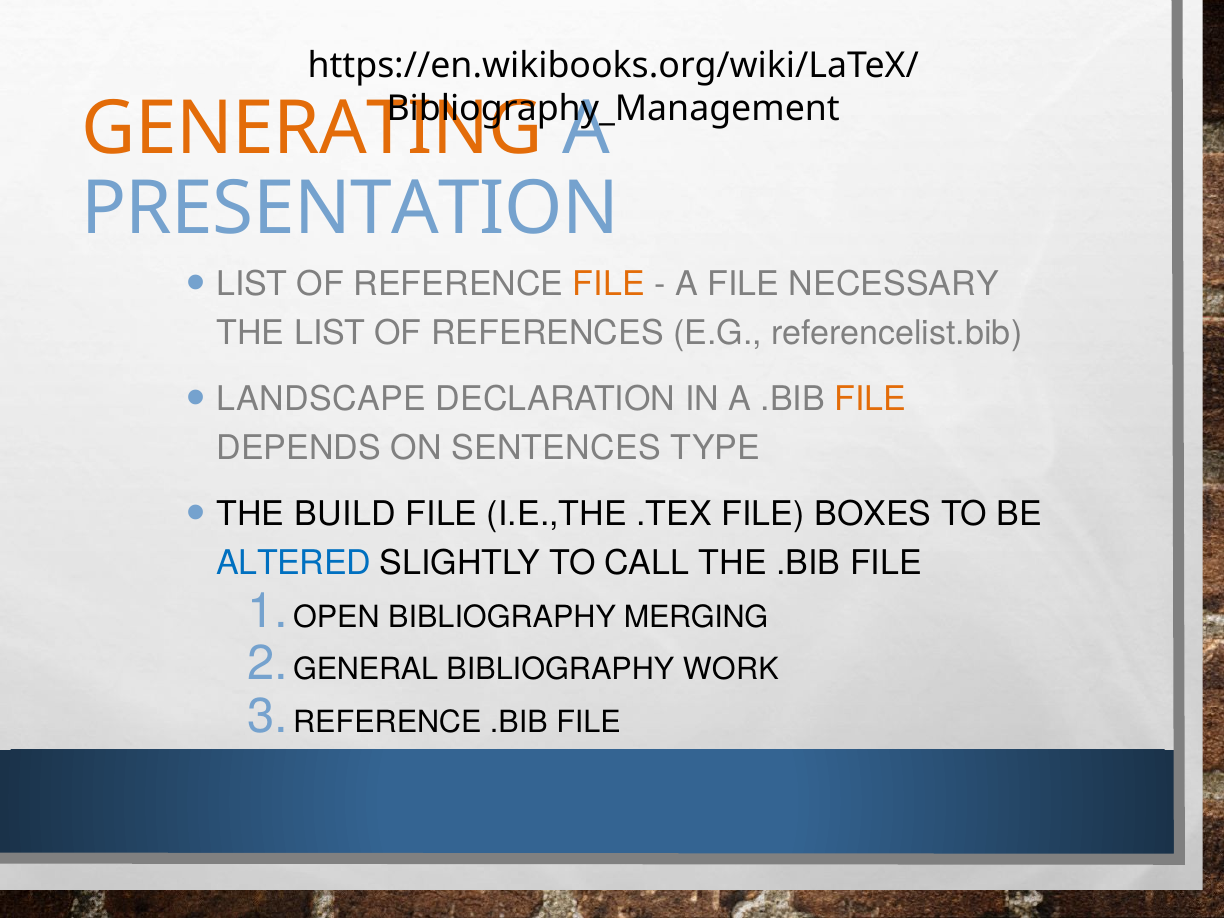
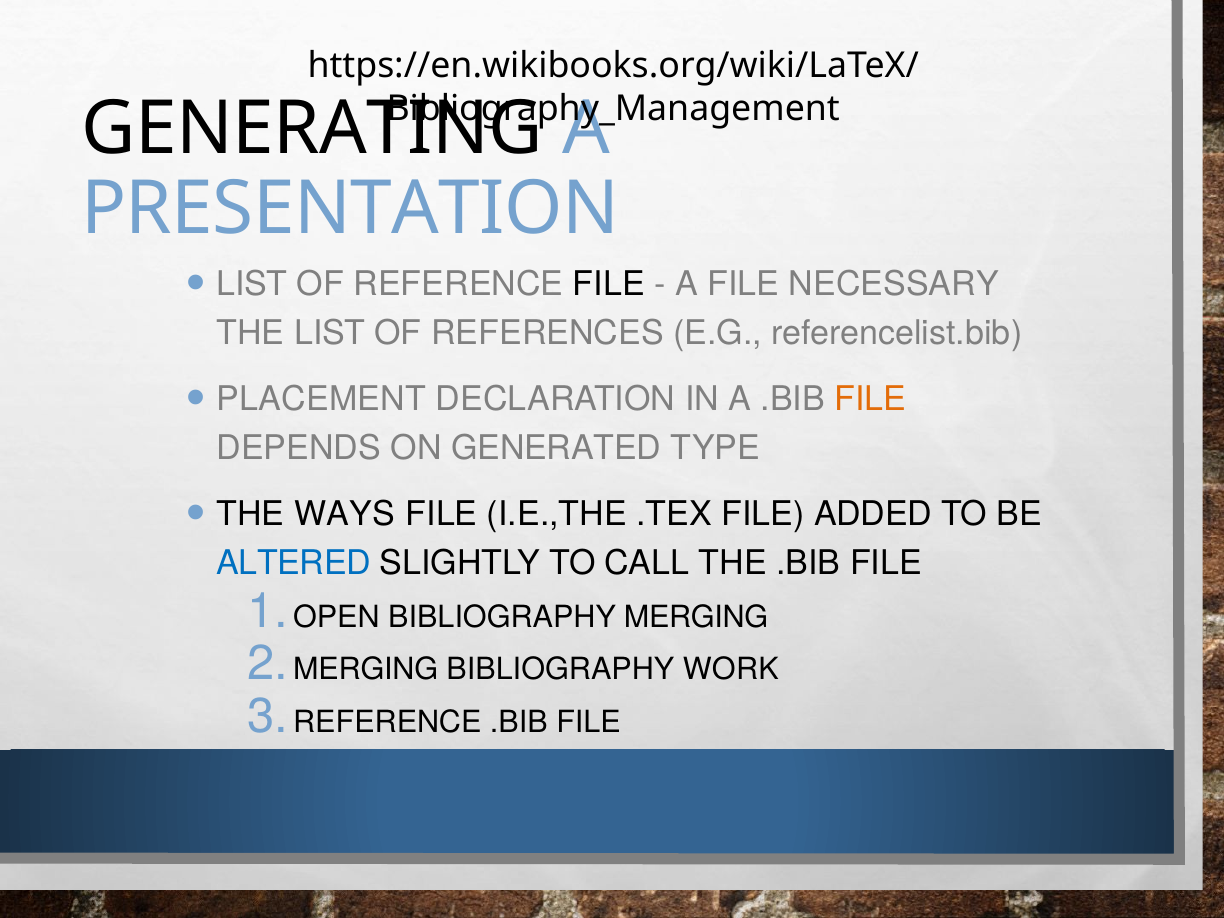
GENERATING colour: orange -> black
FILE at (609, 284) colour: orange -> black
LANDSCAPE: LANDSCAPE -> PLACEMENT
SENTENCES: SENTENCES -> GENERATED
BUILD: BUILD -> WAYS
BOXES: BOXES -> ADDED
GENERAL at (366, 670): GENERAL -> MERGING
